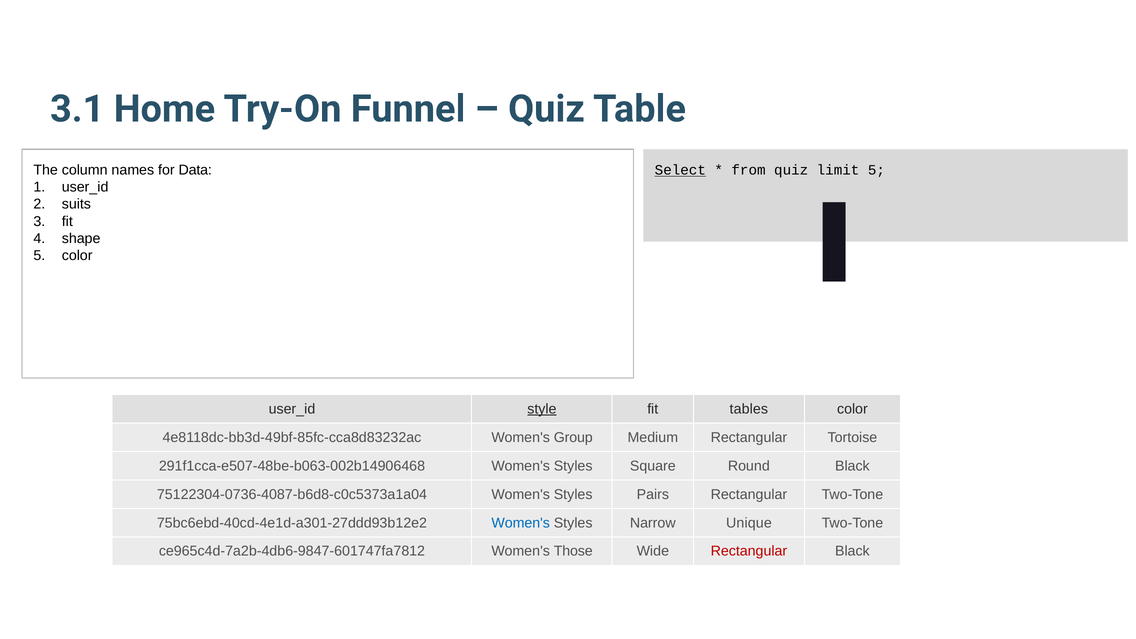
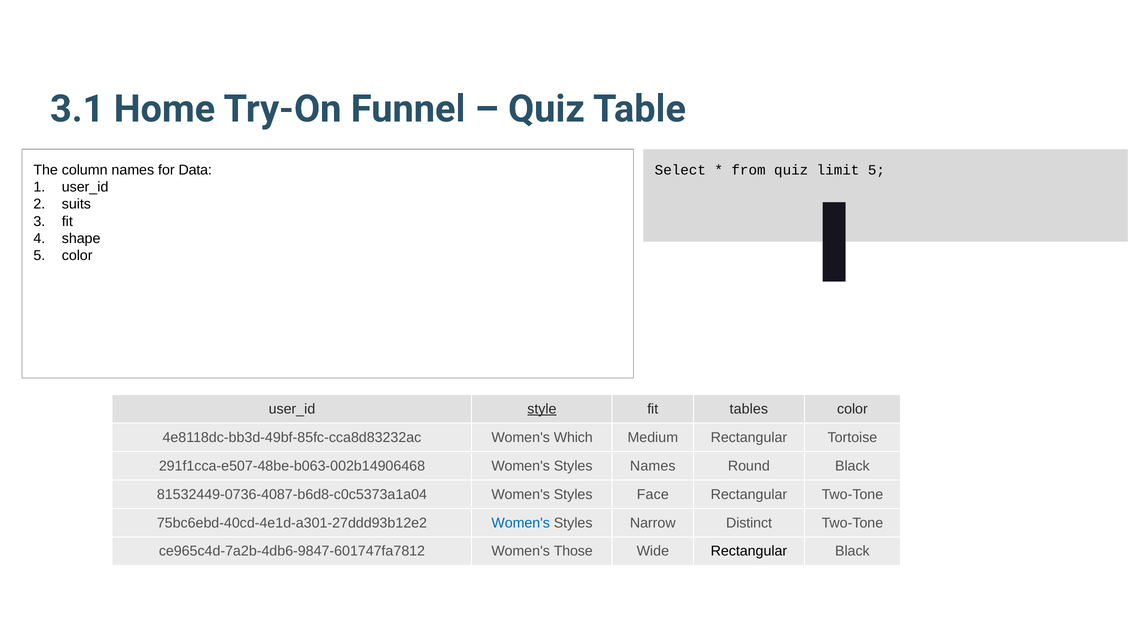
Select underline: present -> none
Group: Group -> Which
Styles Square: Square -> Names
75122304-0736-4087-b6d8-c0c5373a1a04: 75122304-0736-4087-b6d8-c0c5373a1a04 -> 81532449-0736-4087-b6d8-c0c5373a1a04
Pairs: Pairs -> Face
Unique: Unique -> Distinct
Rectangular at (749, 551) colour: red -> black
